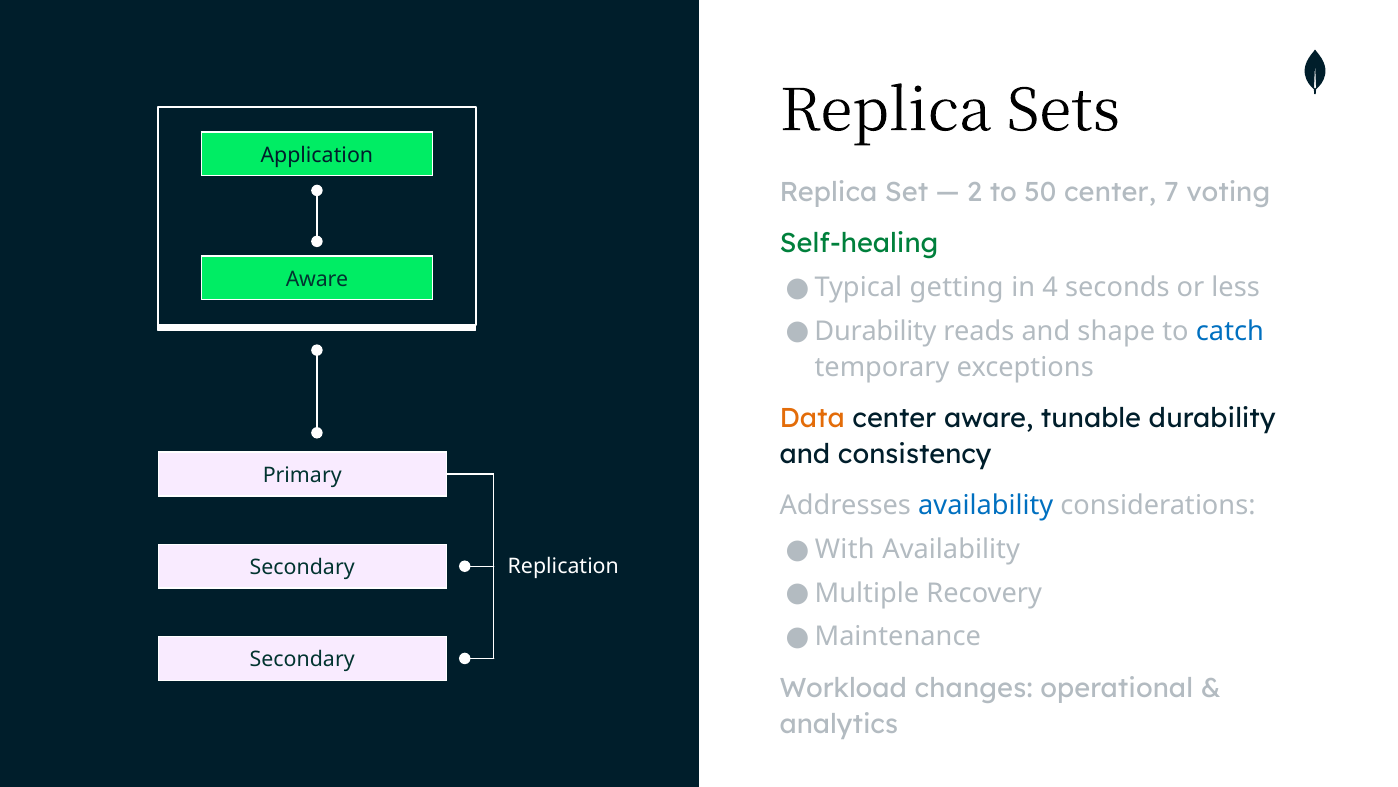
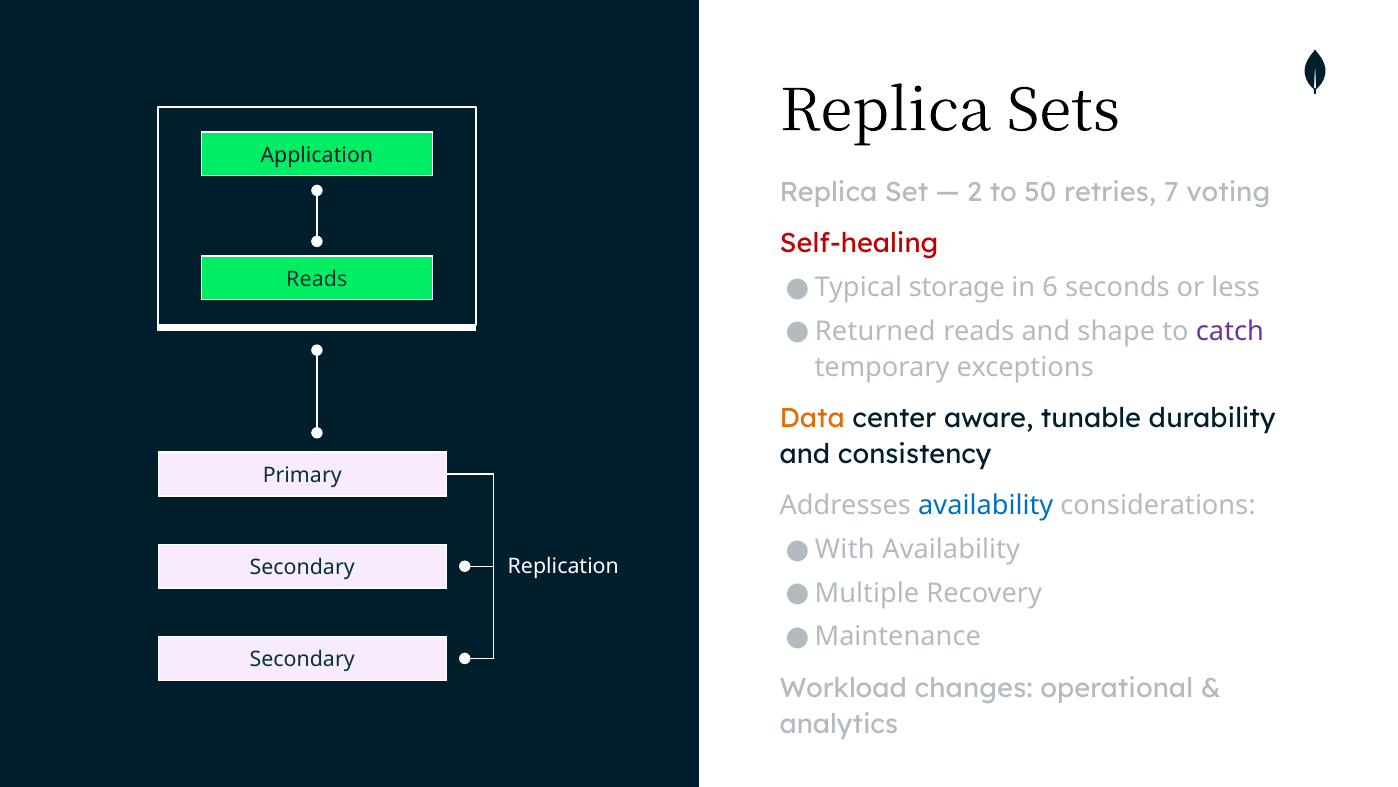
50 center: center -> retries
Self-healing colour: green -> red
Aware at (317, 279): Aware -> Reads
getting: getting -> storage
4: 4 -> 6
Durability at (876, 331): Durability -> Returned
catch colour: blue -> purple
